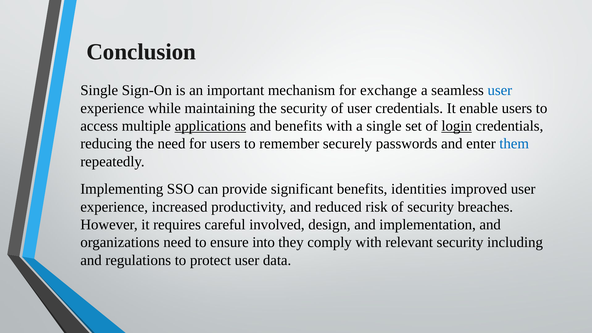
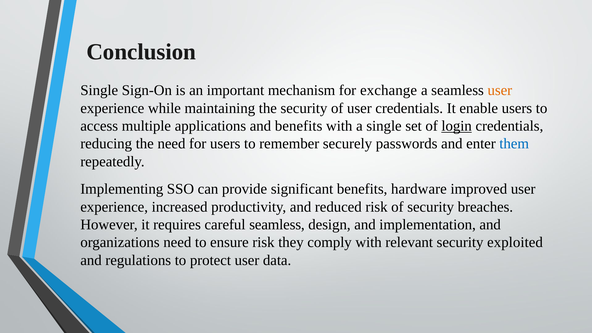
user at (500, 90) colour: blue -> orange
applications underline: present -> none
identities: identities -> hardware
careful involved: involved -> seamless
ensure into: into -> risk
including: including -> exploited
